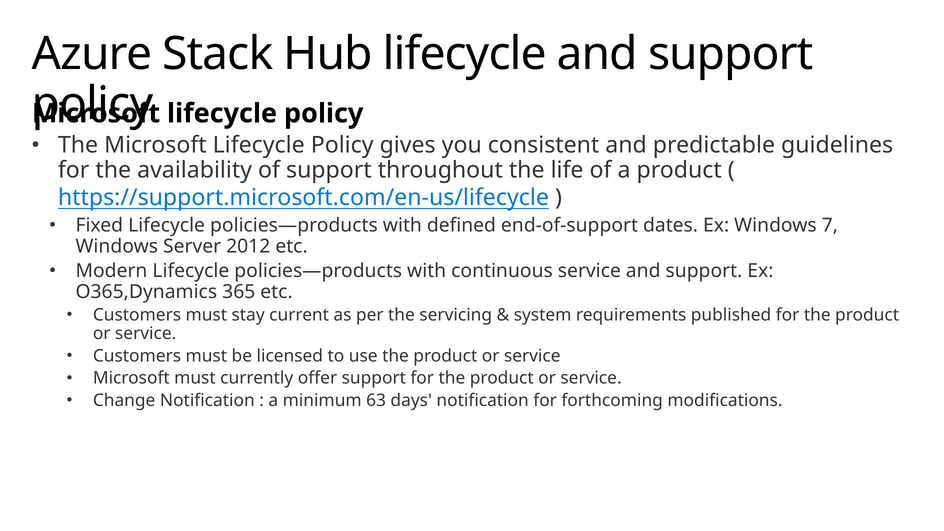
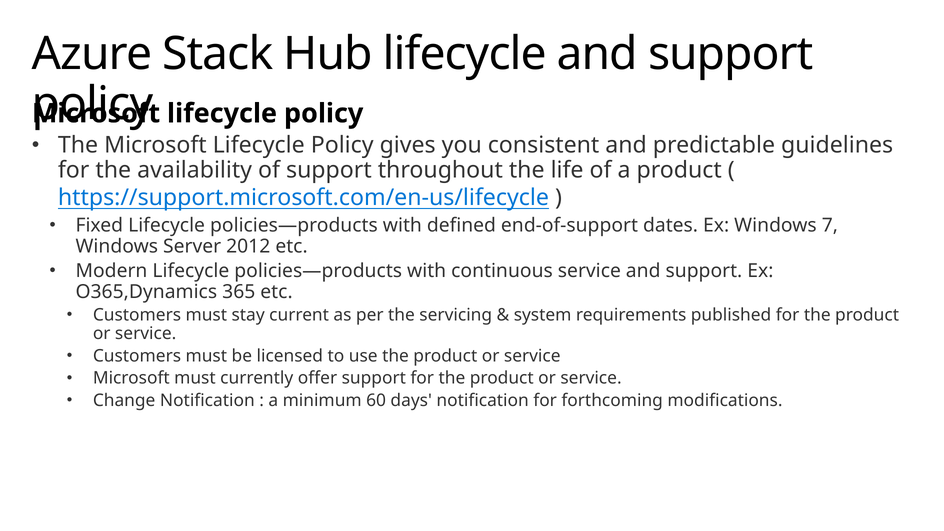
63: 63 -> 60
